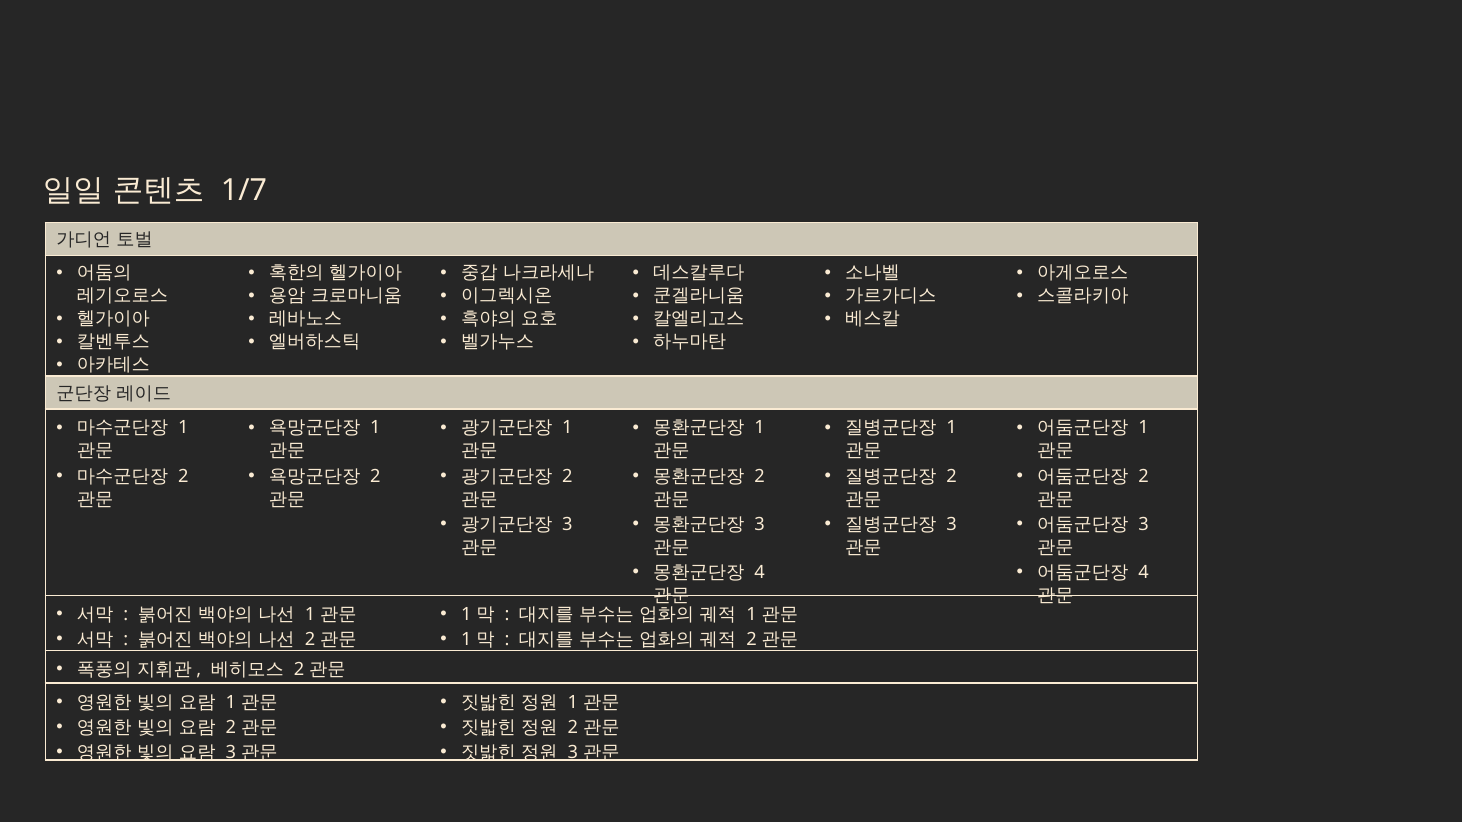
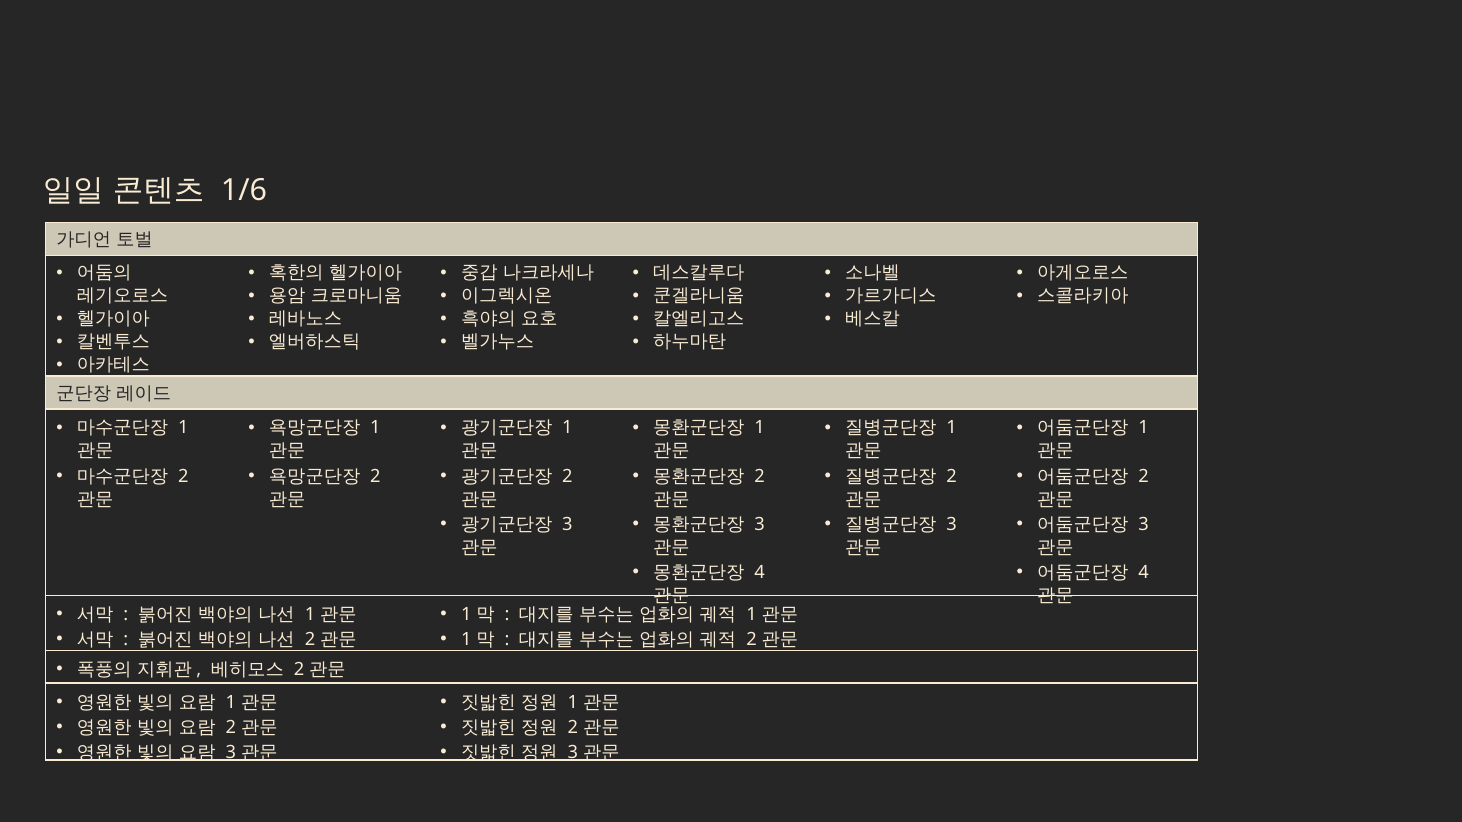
1/7: 1/7 -> 1/6
